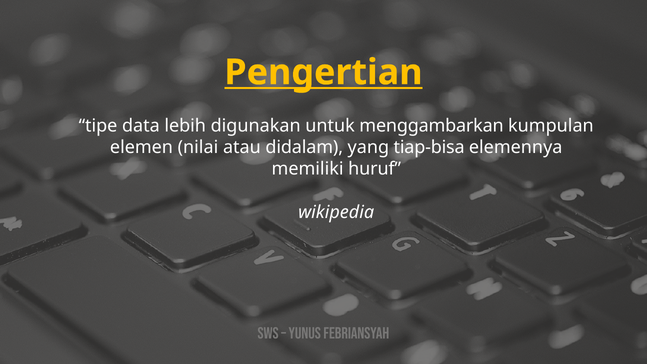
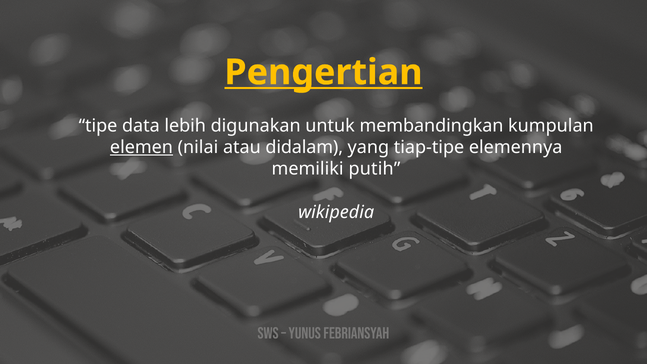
menggambarkan: menggambarkan -> membandingkan
elemen underline: none -> present
tiap-bisa: tiap-bisa -> tiap-tipe
huruf: huruf -> putih
